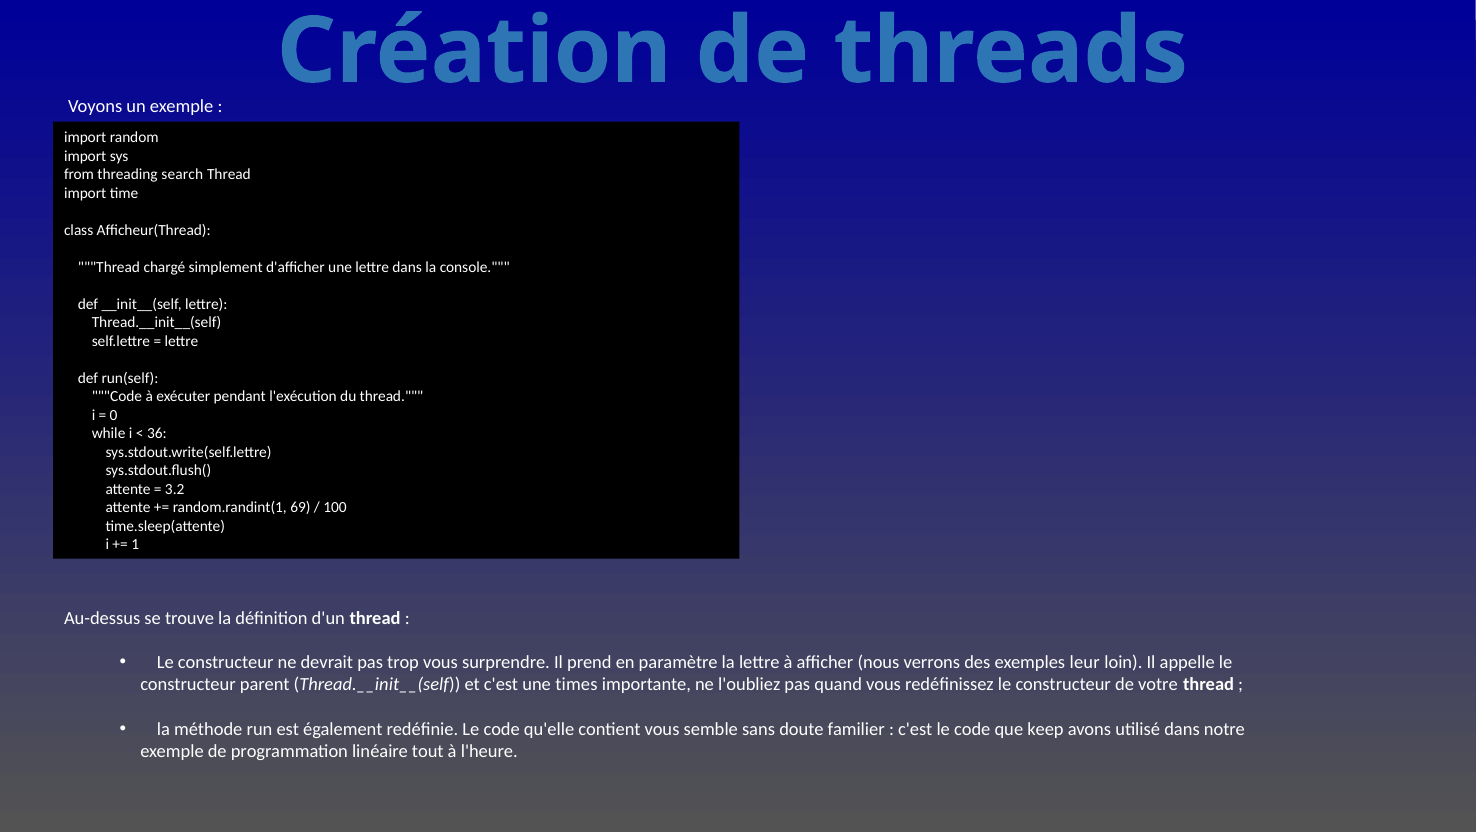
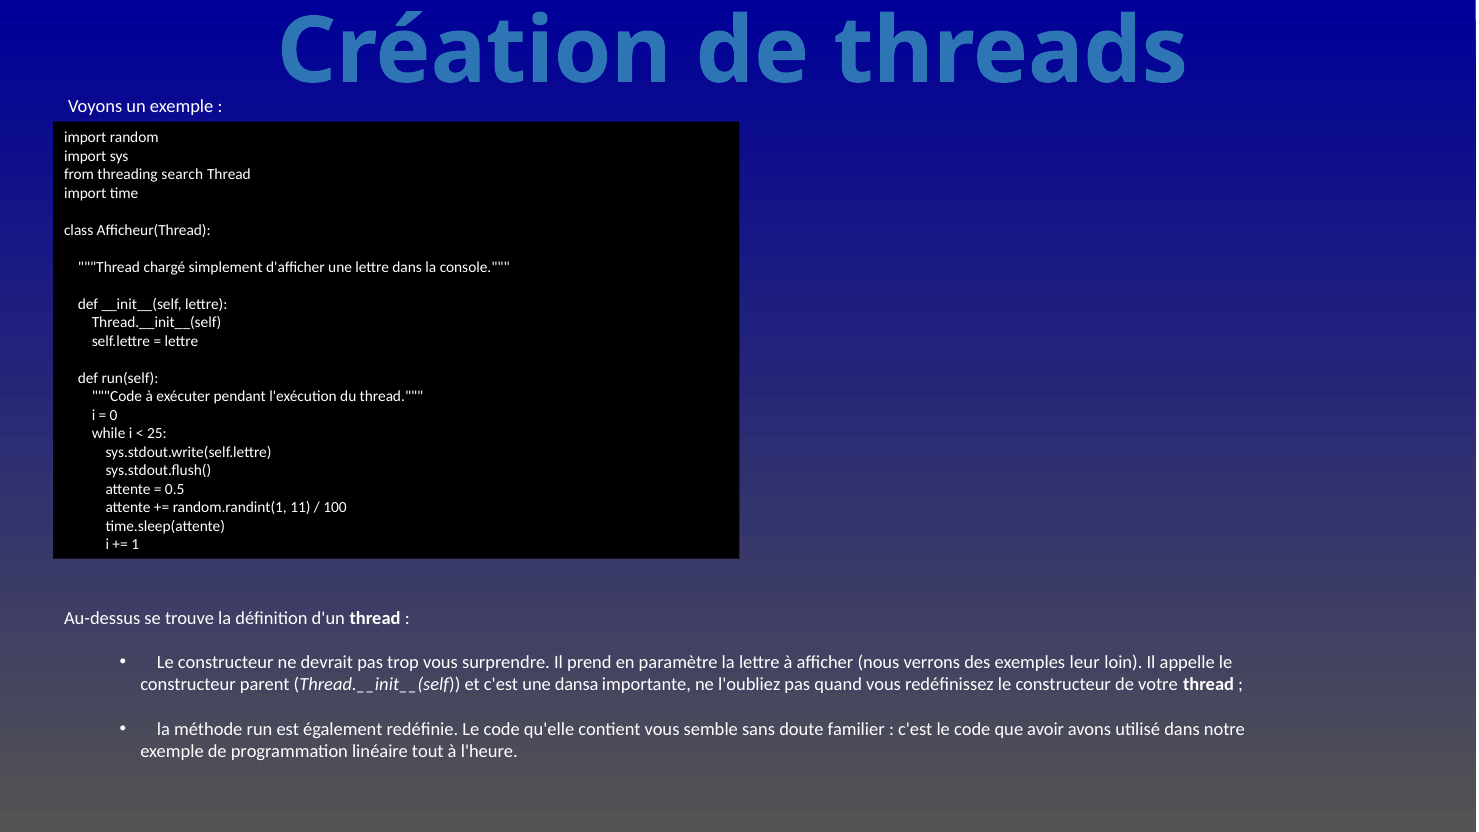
36: 36 -> 25
3.2: 3.2 -> 0.5
69: 69 -> 11
times: times -> dansa
keep: keep -> avoir
